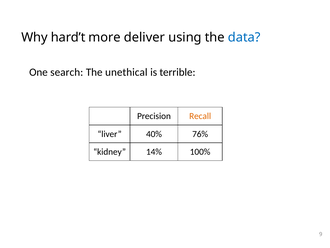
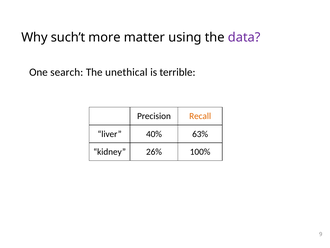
hard’t: hard’t -> such’t
deliver: deliver -> matter
data colour: blue -> purple
76%: 76% -> 63%
14%: 14% -> 26%
